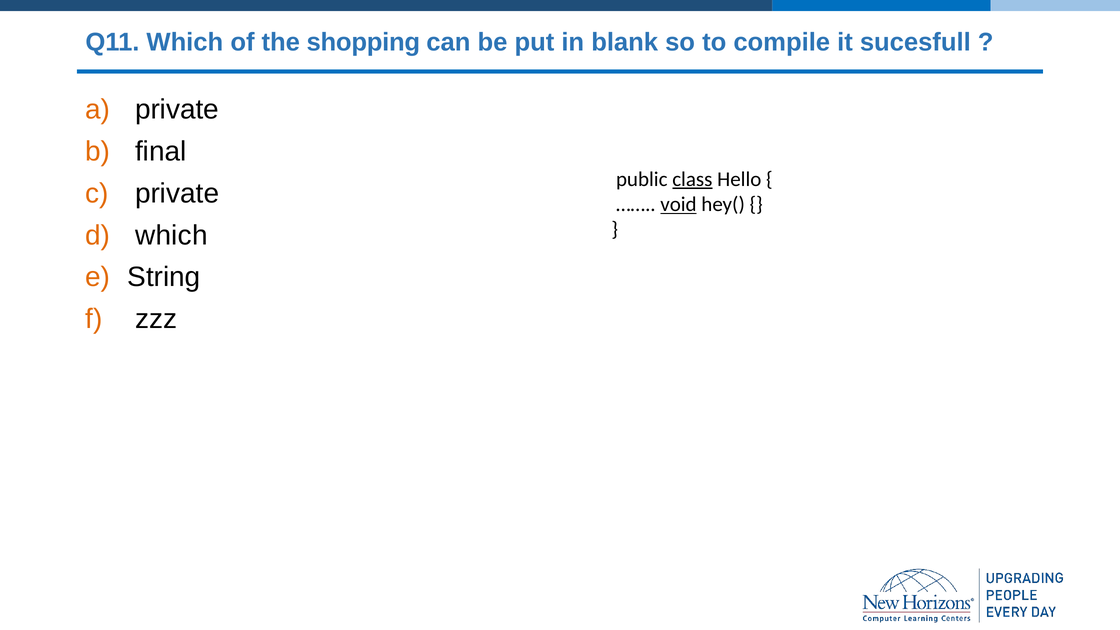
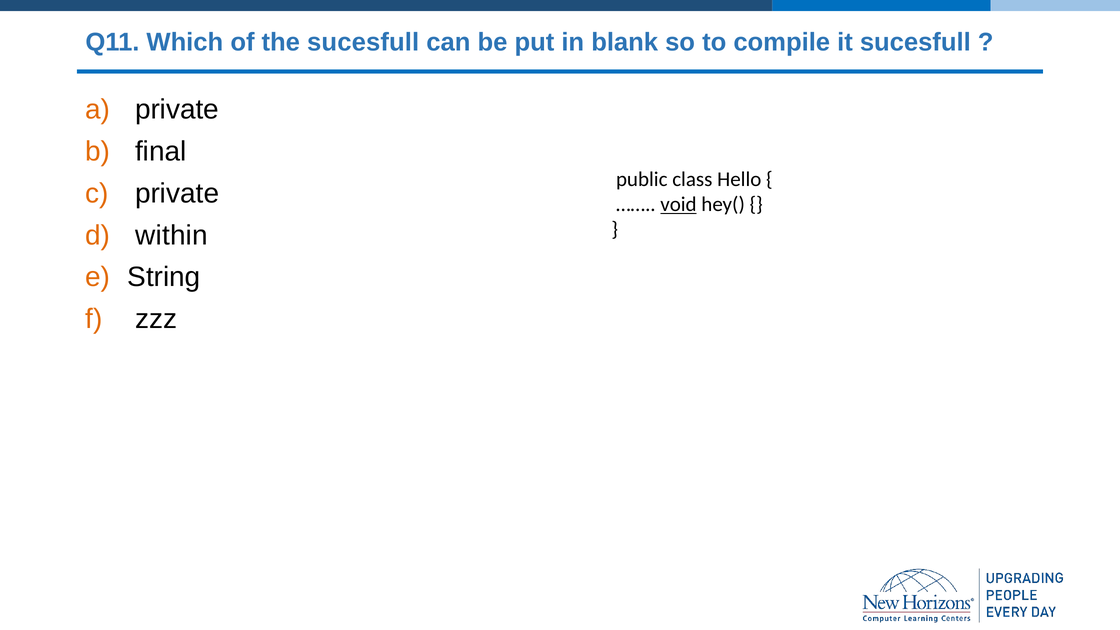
the shopping: shopping -> sucesfull
class underline: present -> none
which at (171, 235): which -> within
